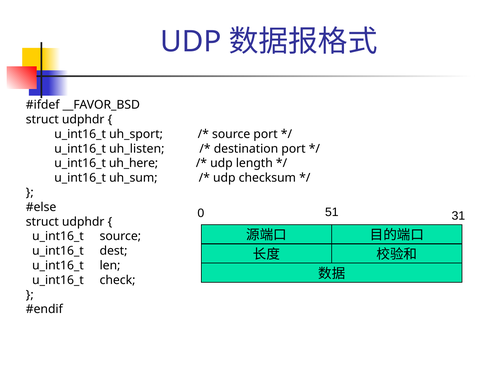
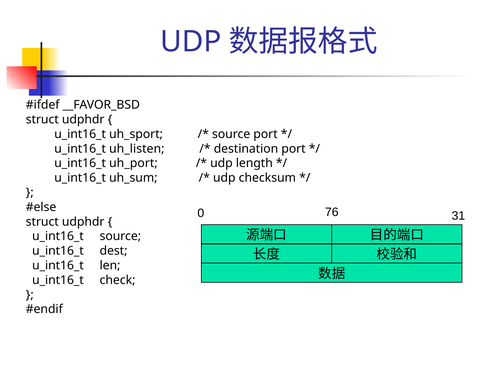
uh_here: uh_here -> uh_port
51: 51 -> 76
